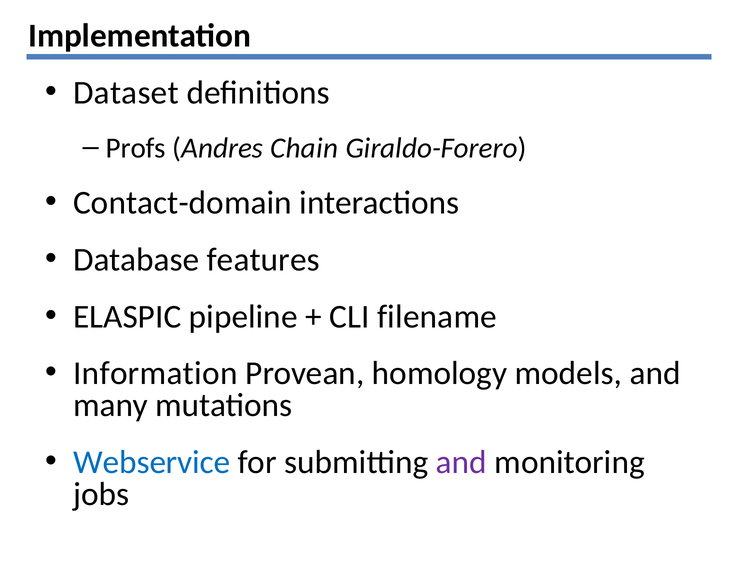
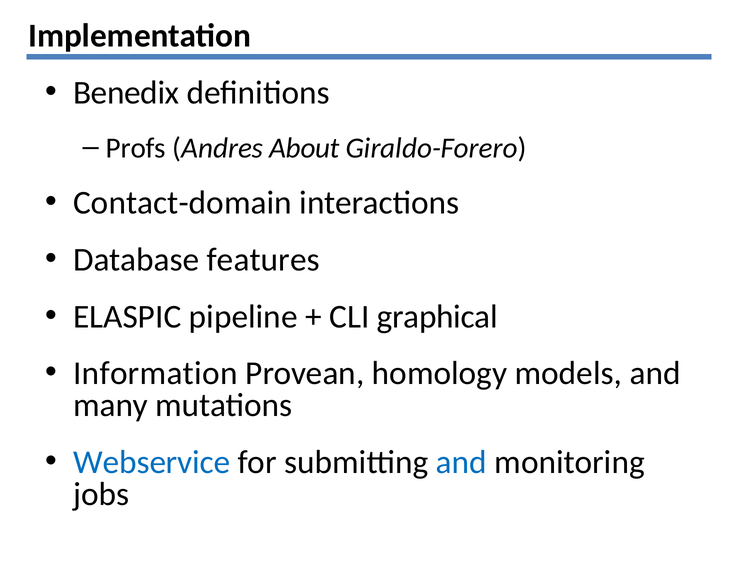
Dataset: Dataset -> Benedix
Chain: Chain -> About
filename: filename -> graphical
and at (461, 463) colour: purple -> blue
